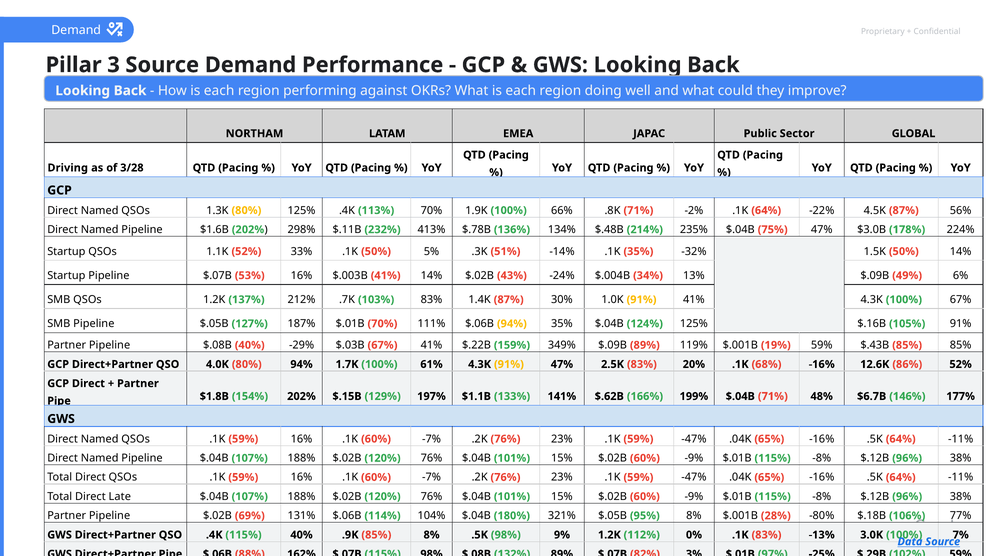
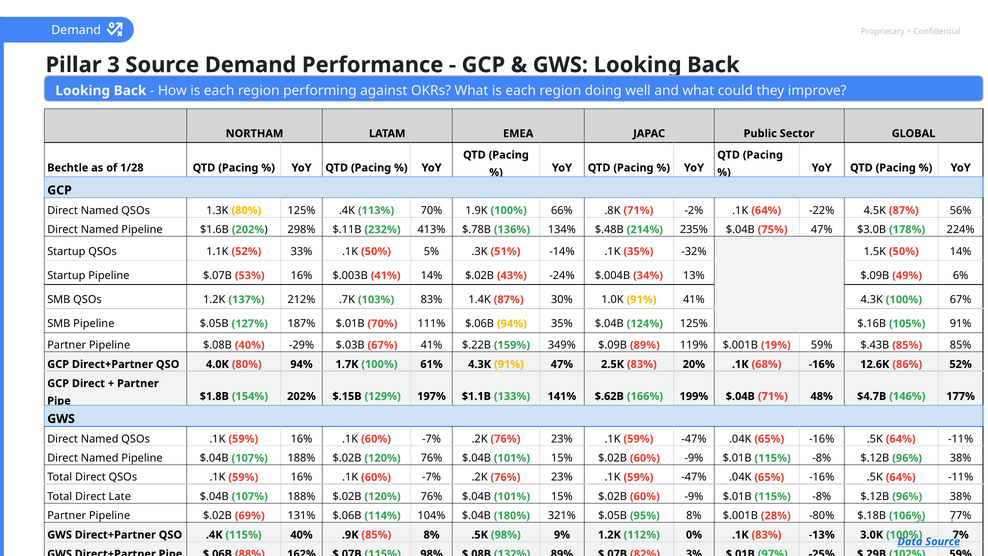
Driving: Driving -> Bechtle
3/28: 3/28 -> 1/28
$6.7B: $6.7B -> $4.7B
